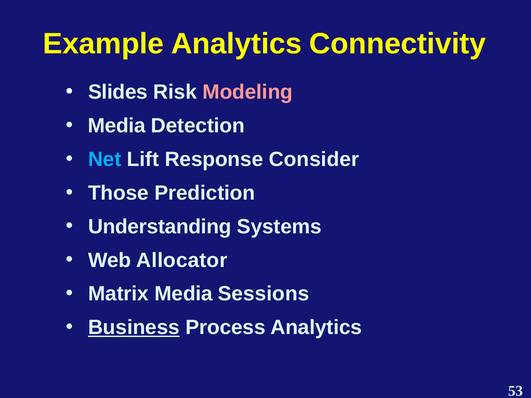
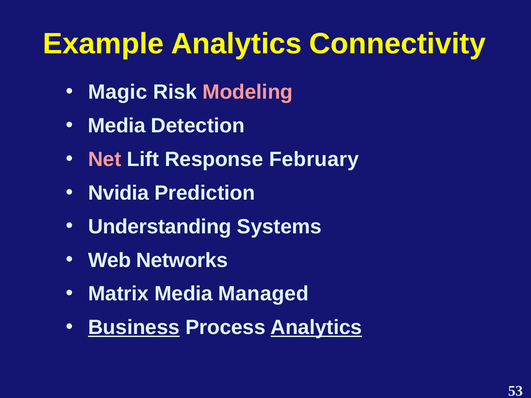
Slides: Slides -> Magic
Net colour: light blue -> pink
Consider: Consider -> February
Those: Those -> Nvidia
Allocator: Allocator -> Networks
Sessions: Sessions -> Managed
Analytics at (316, 328) underline: none -> present
